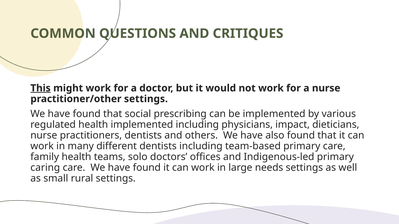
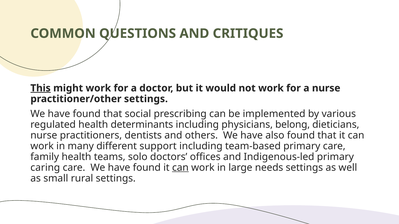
health implemented: implemented -> determinants
impact: impact -> belong
different dentists: dentists -> support
can at (180, 168) underline: none -> present
